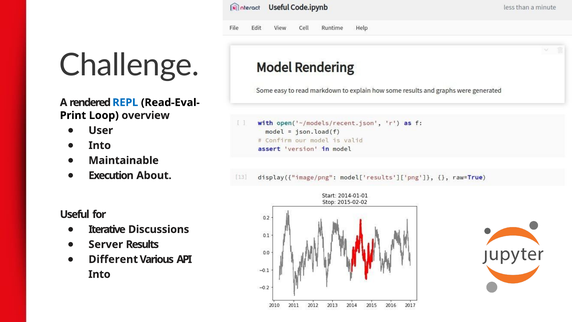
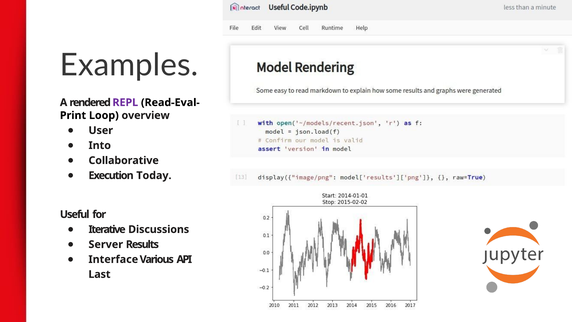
Challenge: Challenge -> Examples
REPL colour: blue -> purple
Maintainable: Maintainable -> Collaborative
About: About -> Today
Different: Different -> Interface
Into at (99, 274): Into -> Last
